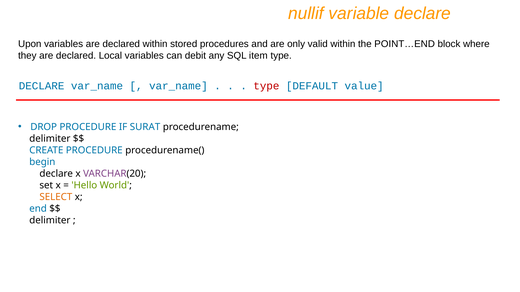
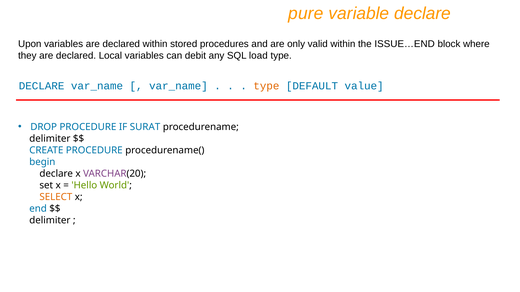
nullif: nullif -> pure
POINT…END: POINT…END -> ISSUE…END
item: item -> load
type at (266, 86) colour: red -> orange
